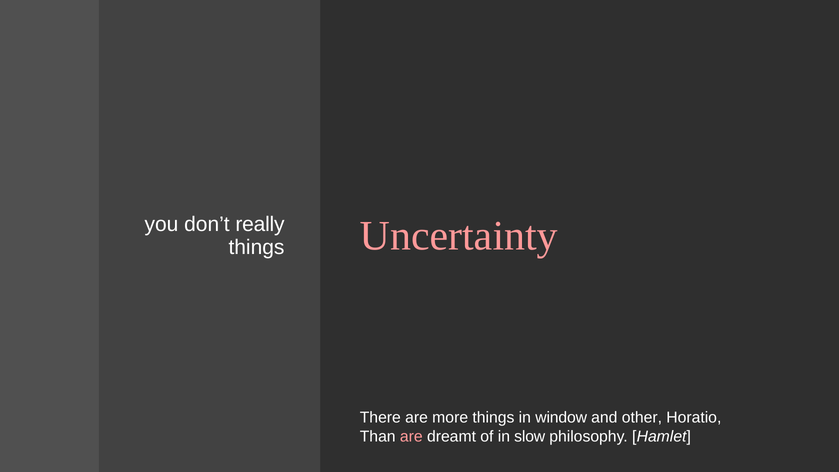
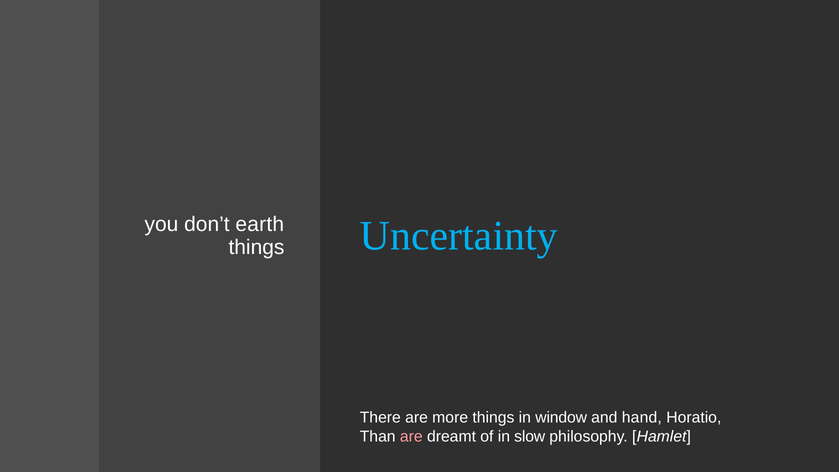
really: really -> earth
Uncertainty colour: pink -> light blue
other: other -> hand
